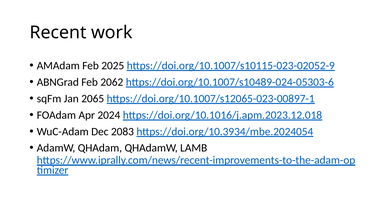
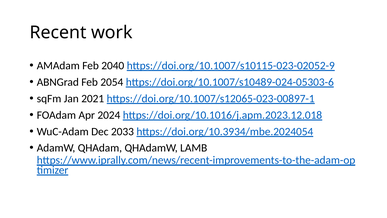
2025: 2025 -> 2040
2062: 2062 -> 2054
2065: 2065 -> 2021
2083: 2083 -> 2033
